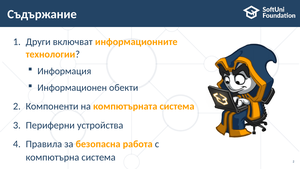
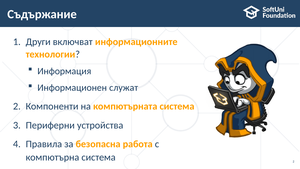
обекти: обекти -> служат
